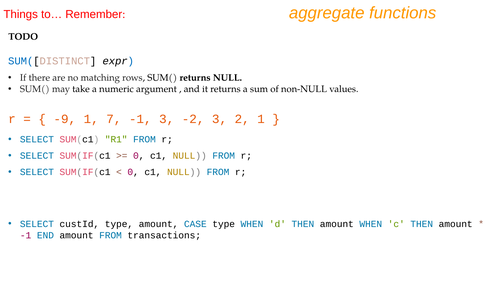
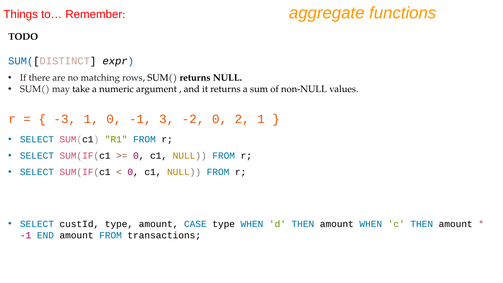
-9: -9 -> -3
1 7: 7 -> 0
-2 3: 3 -> 0
